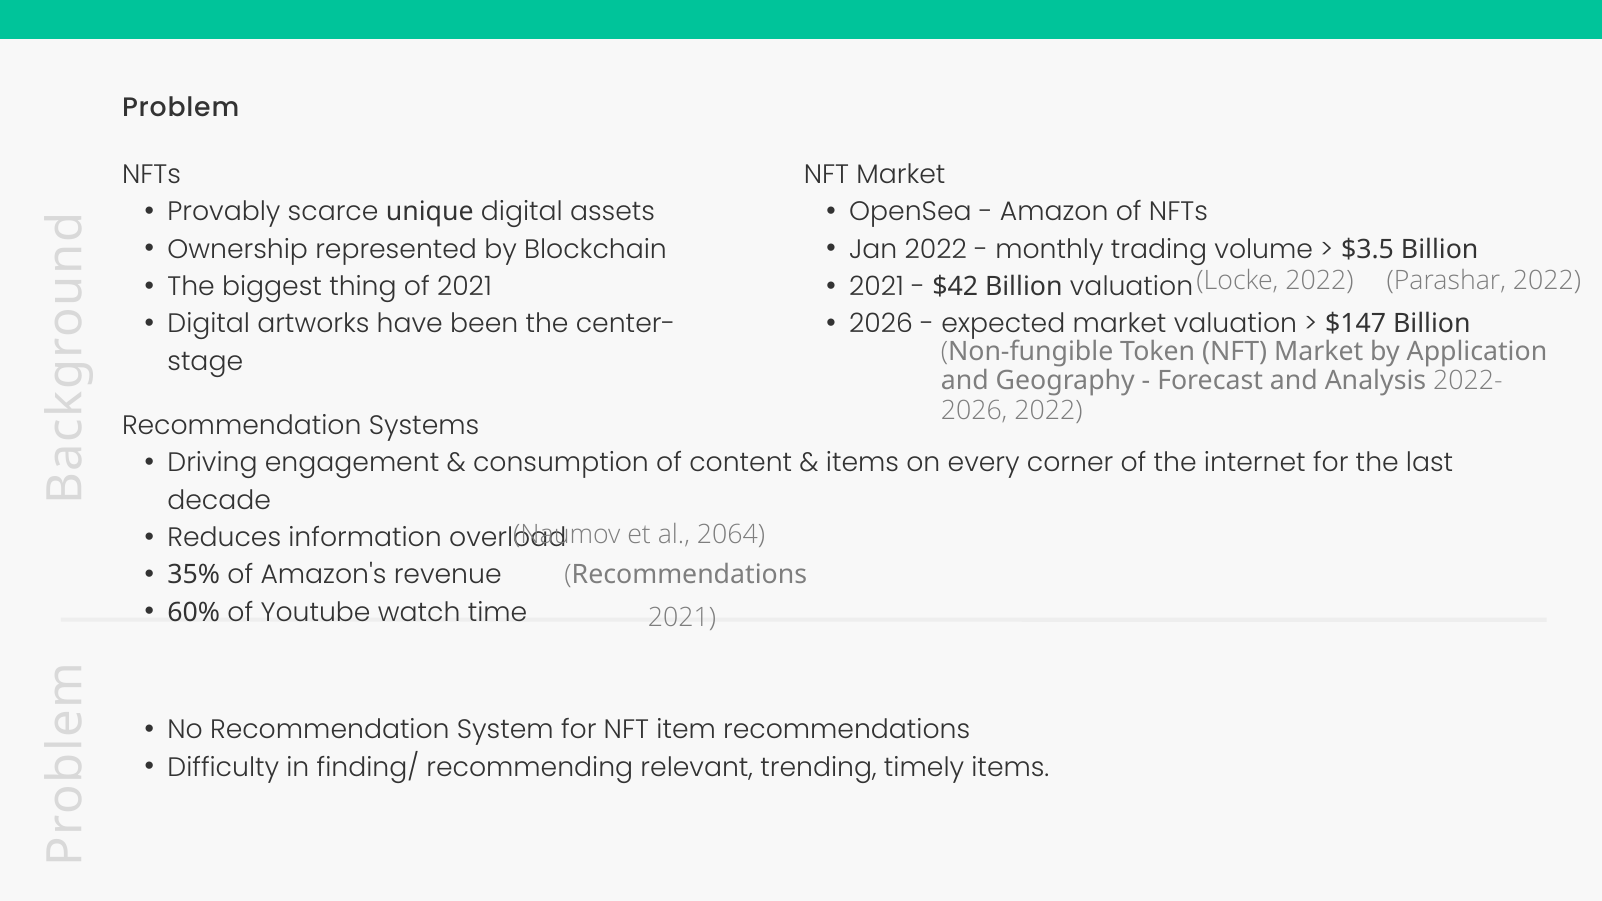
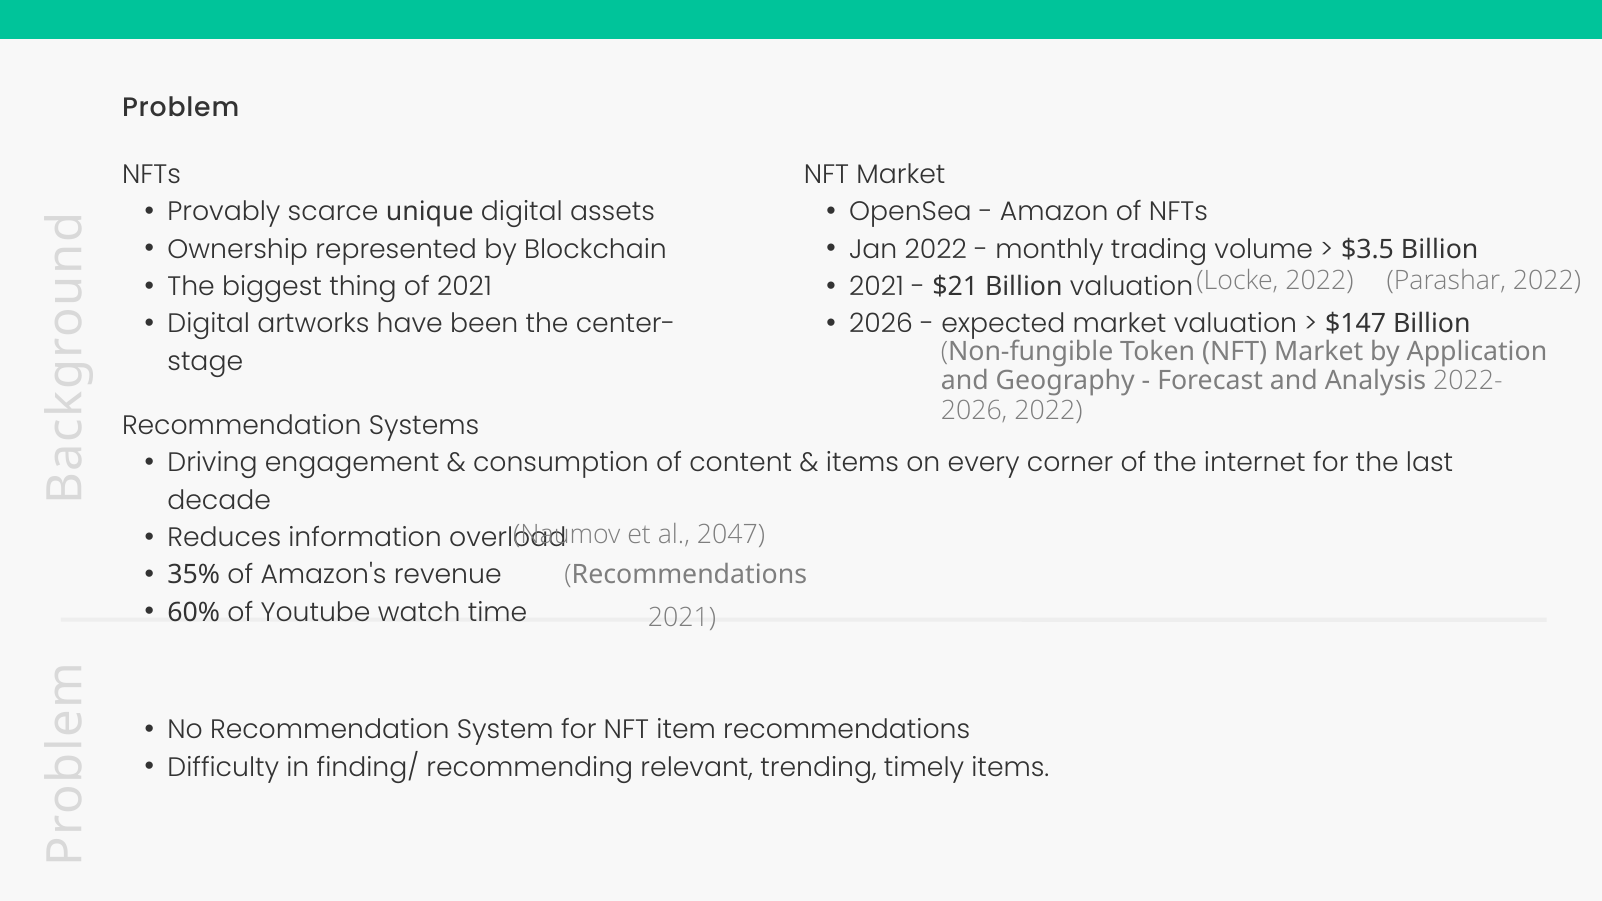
$42: $42 -> $21
2064: 2064 -> 2047
